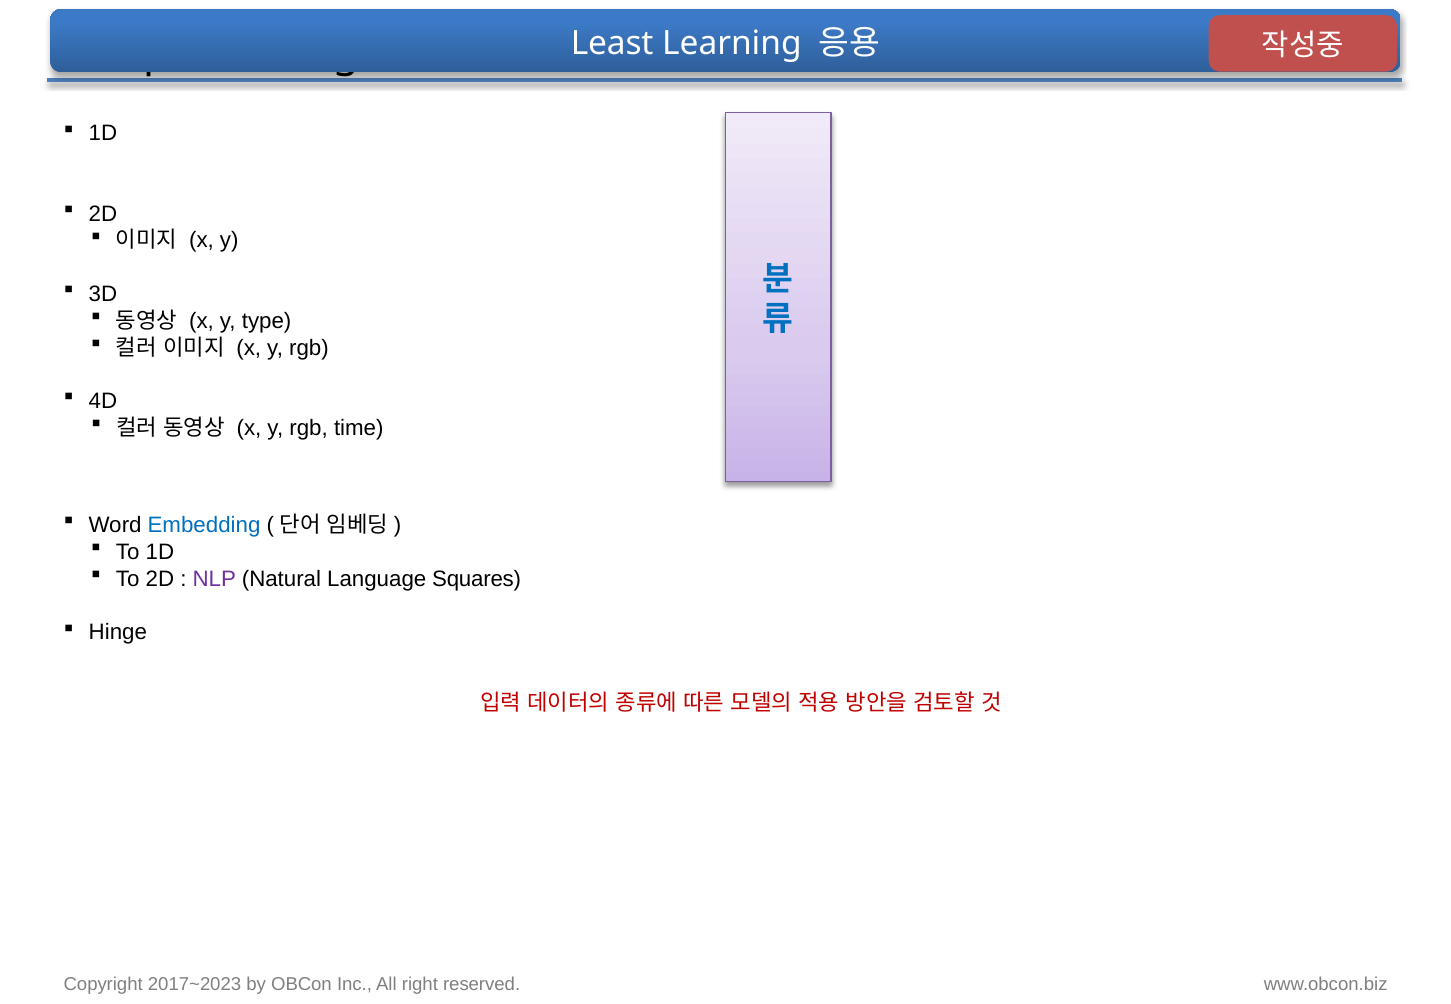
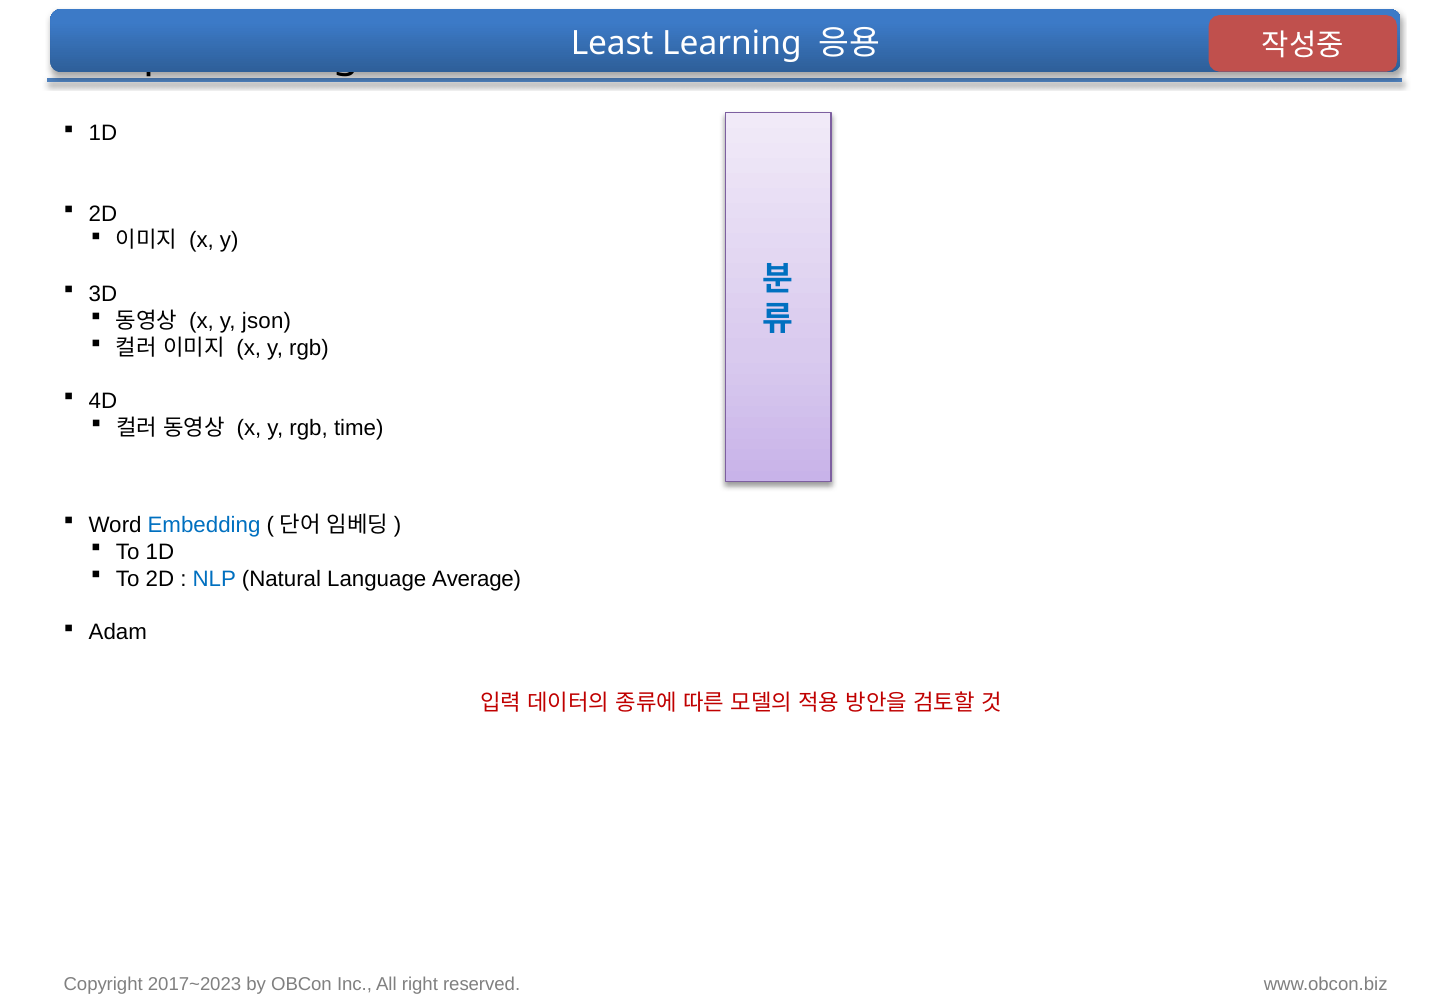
type: type -> json
NLP colour: purple -> blue
Squares: Squares -> Average
Hinge: Hinge -> Adam
